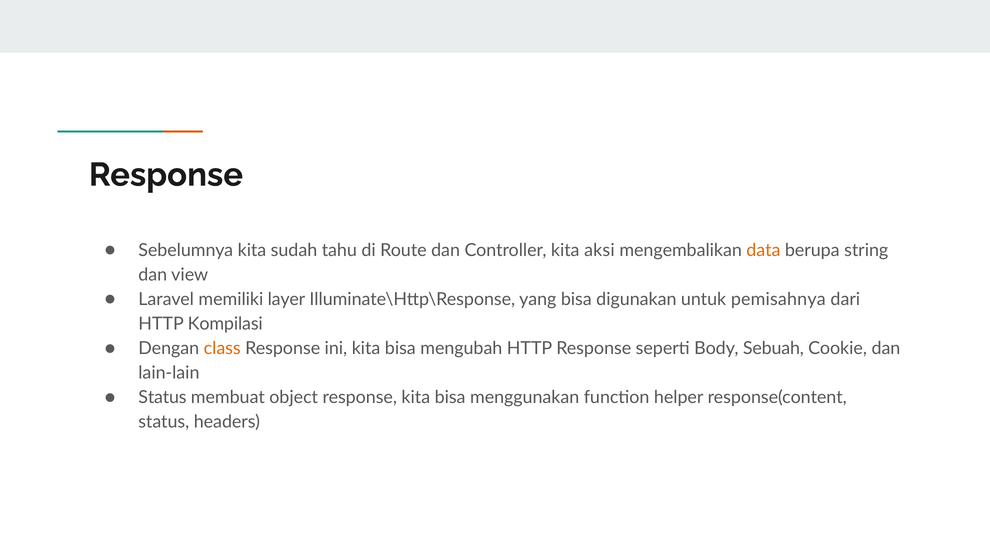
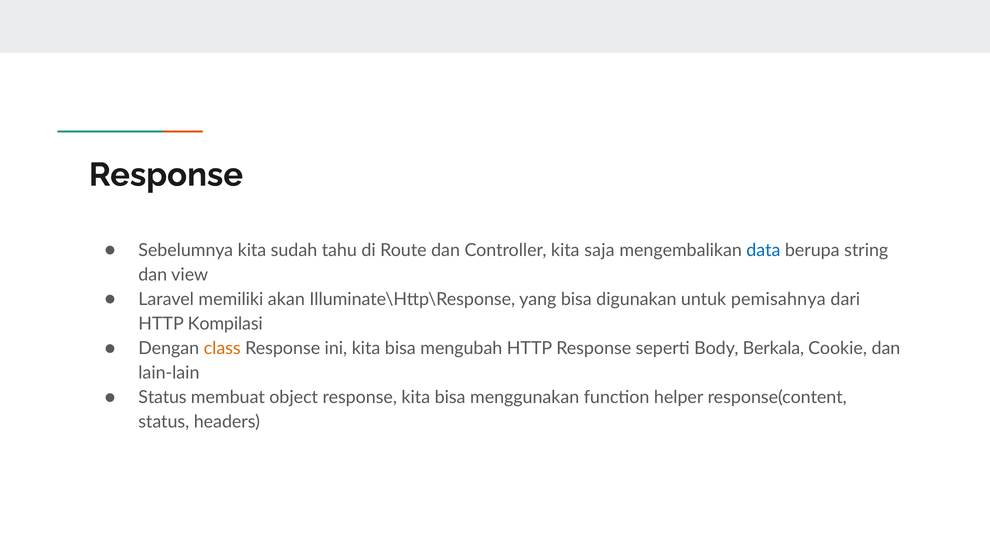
aksi: aksi -> saja
data colour: orange -> blue
layer: layer -> akan
Sebuah: Sebuah -> Berkala
